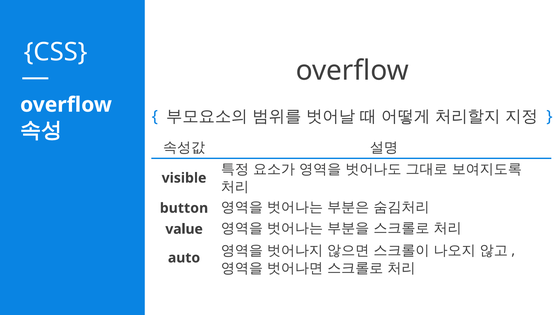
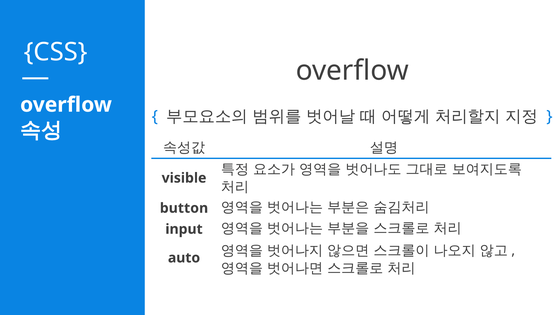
value: value -> input
